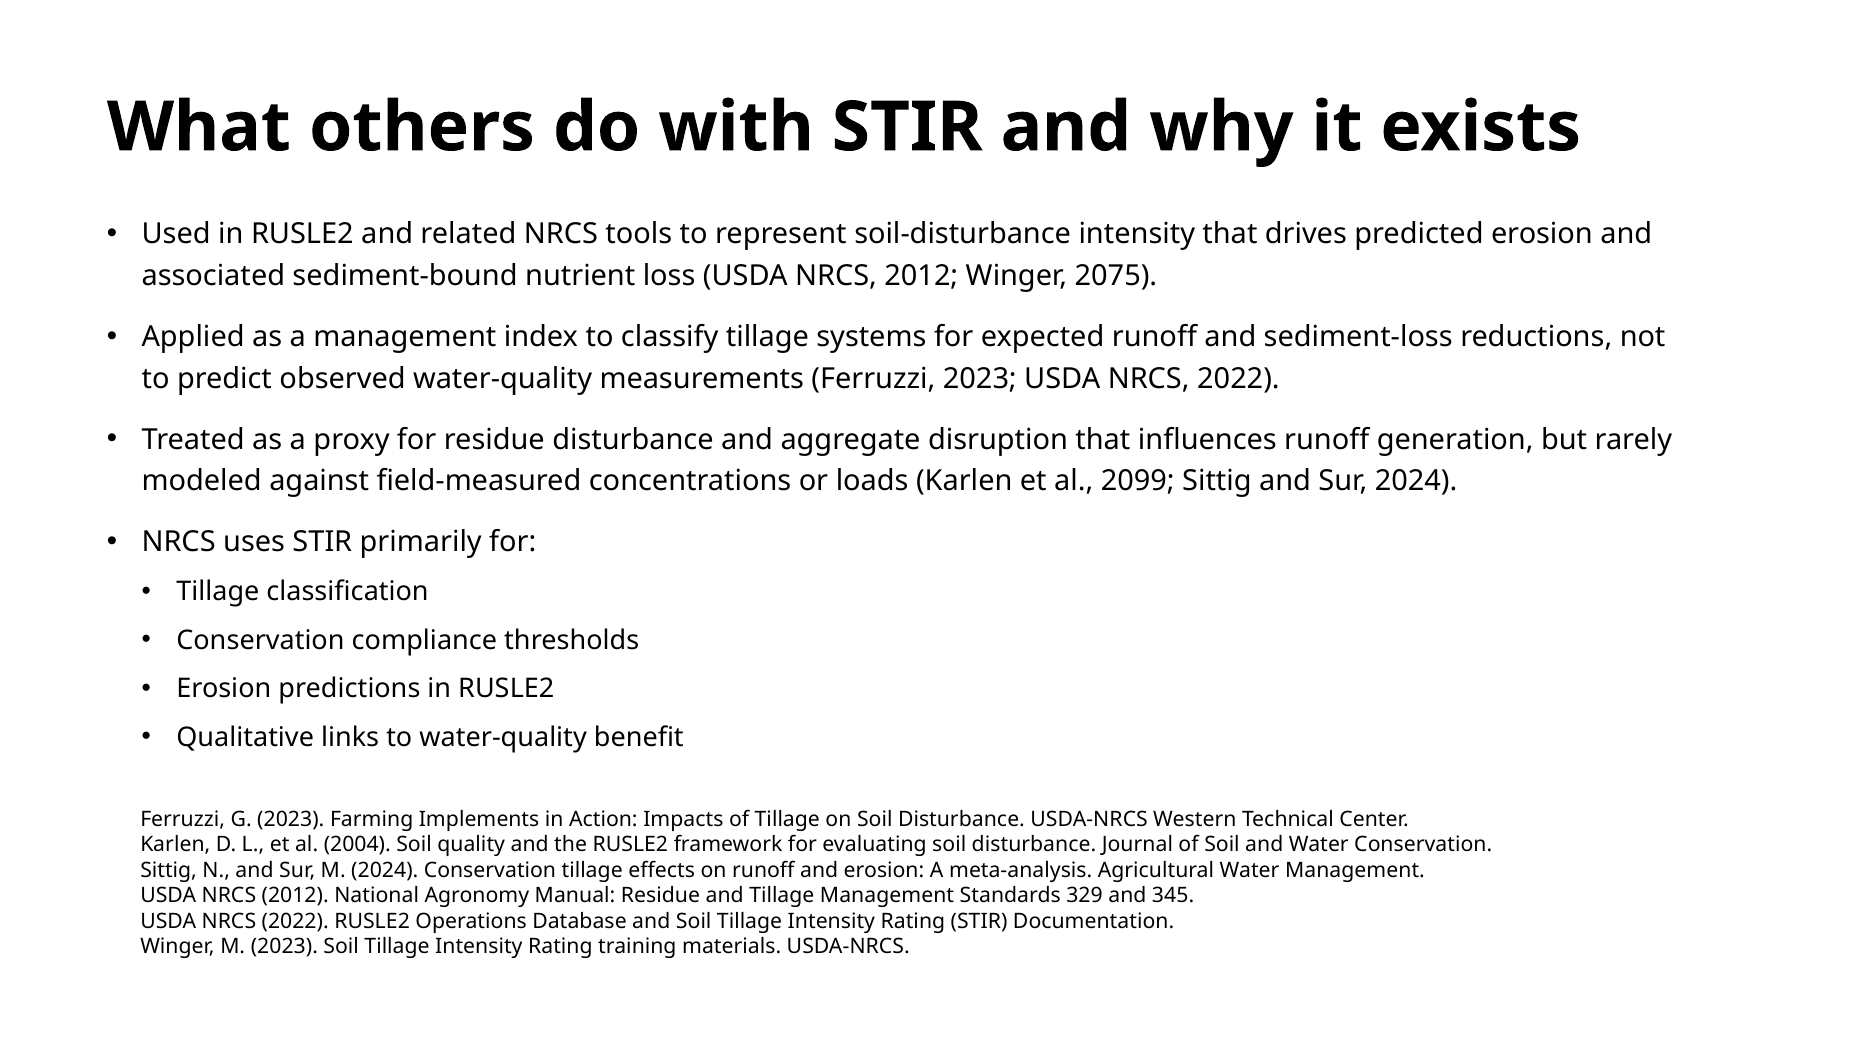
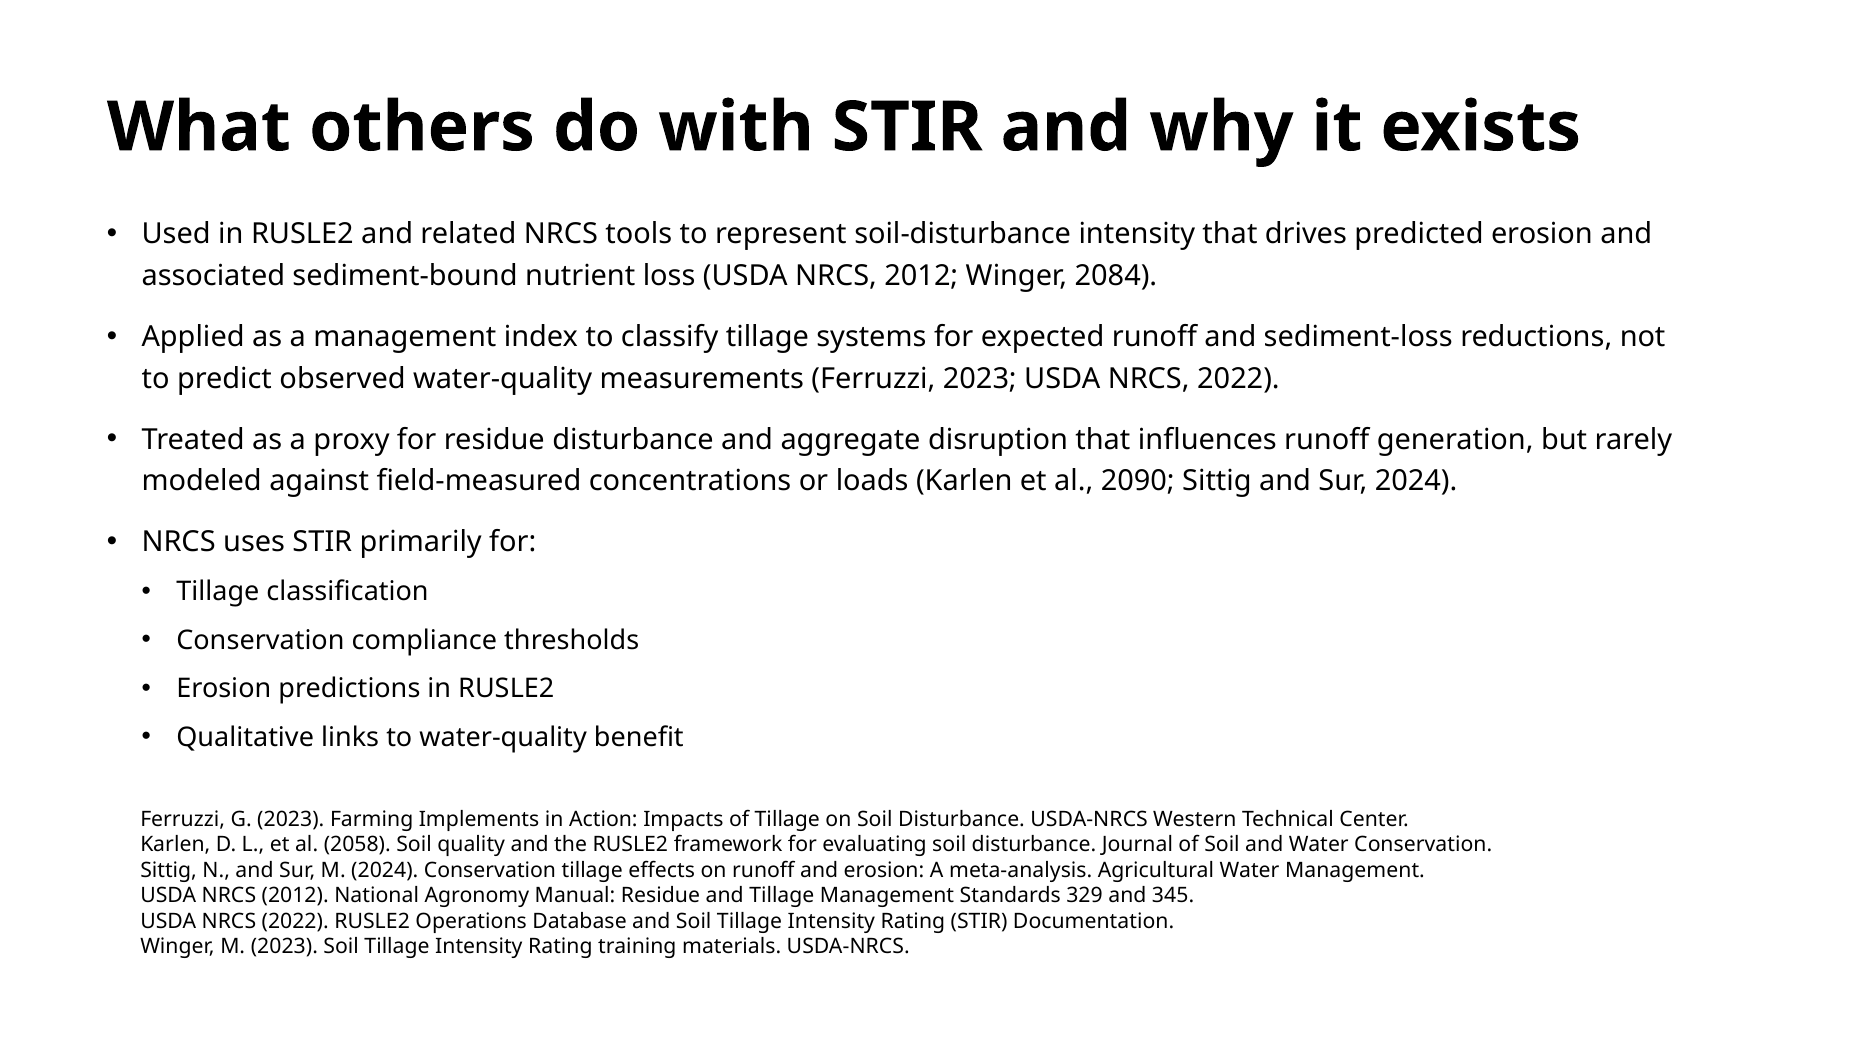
2075: 2075 -> 2084
2099: 2099 -> 2090
2004: 2004 -> 2058
